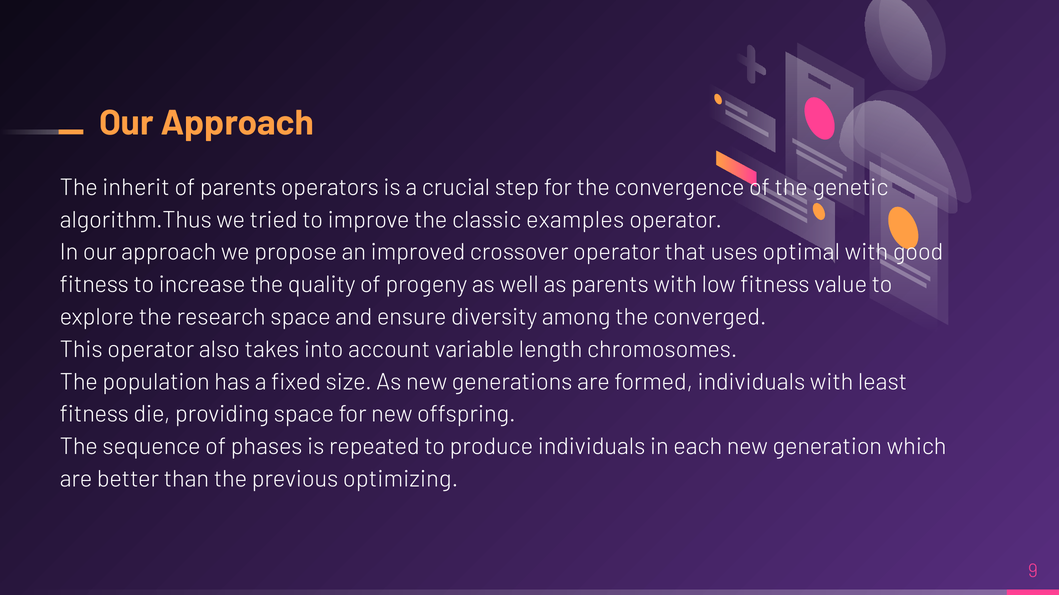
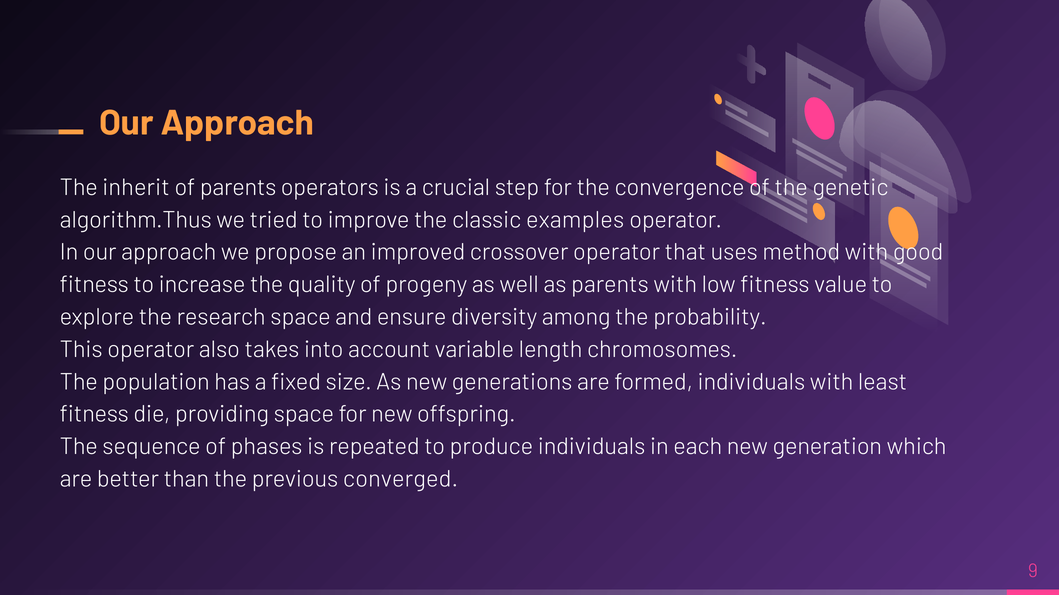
optimal: optimal -> method
converged: converged -> probability
optimizing: optimizing -> converged
